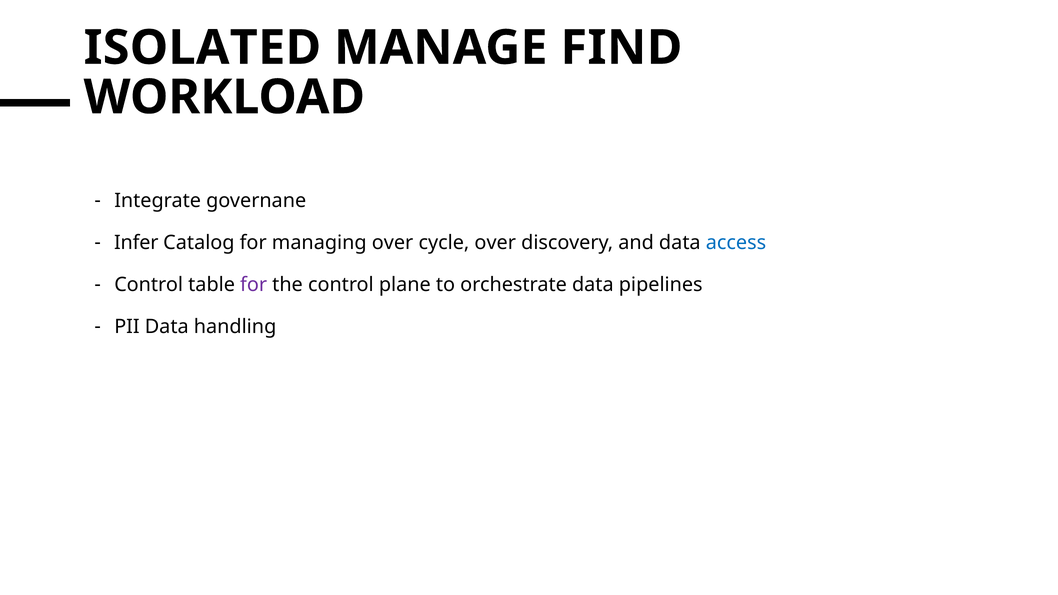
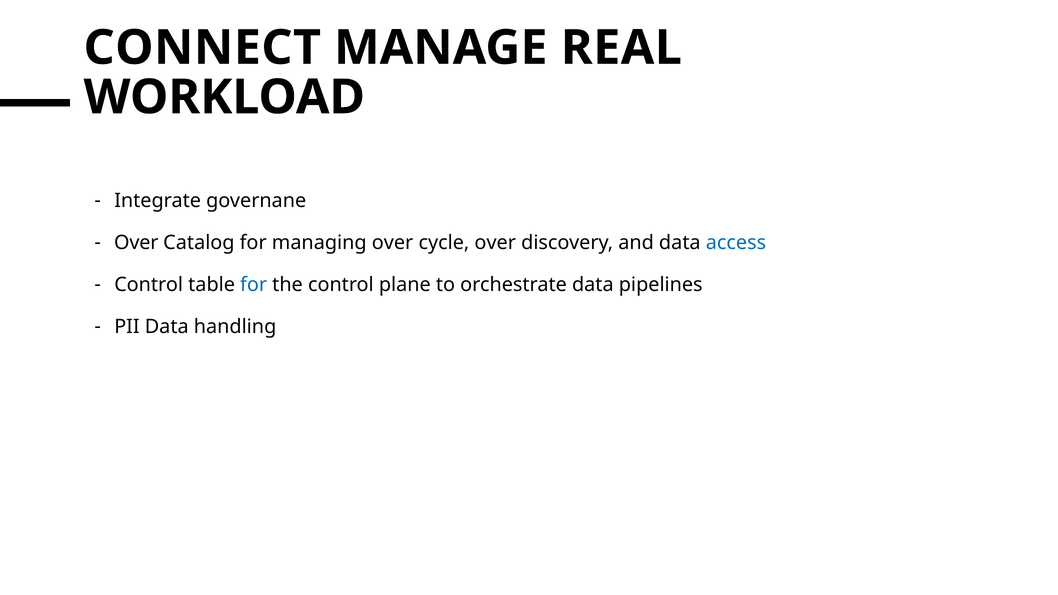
ISOLATED: ISOLATED -> CONNECT
FIND: FIND -> REAL
Infer at (136, 243): Infer -> Over
for at (254, 285) colour: purple -> blue
